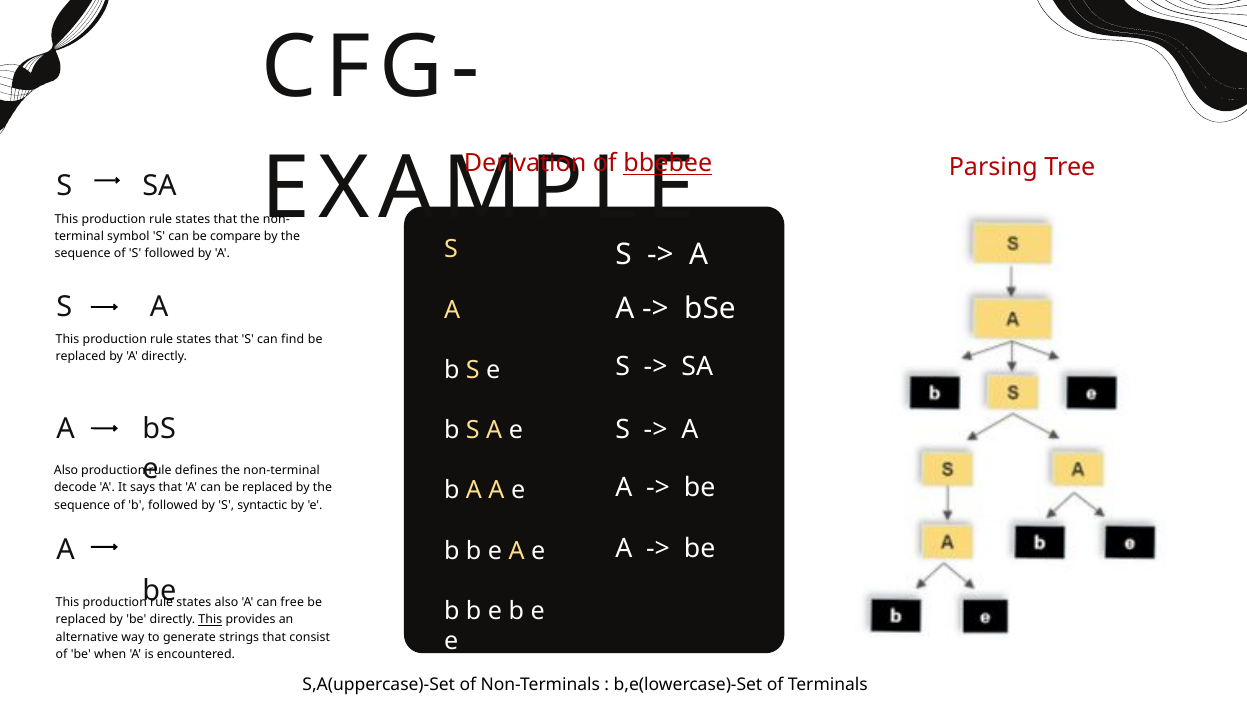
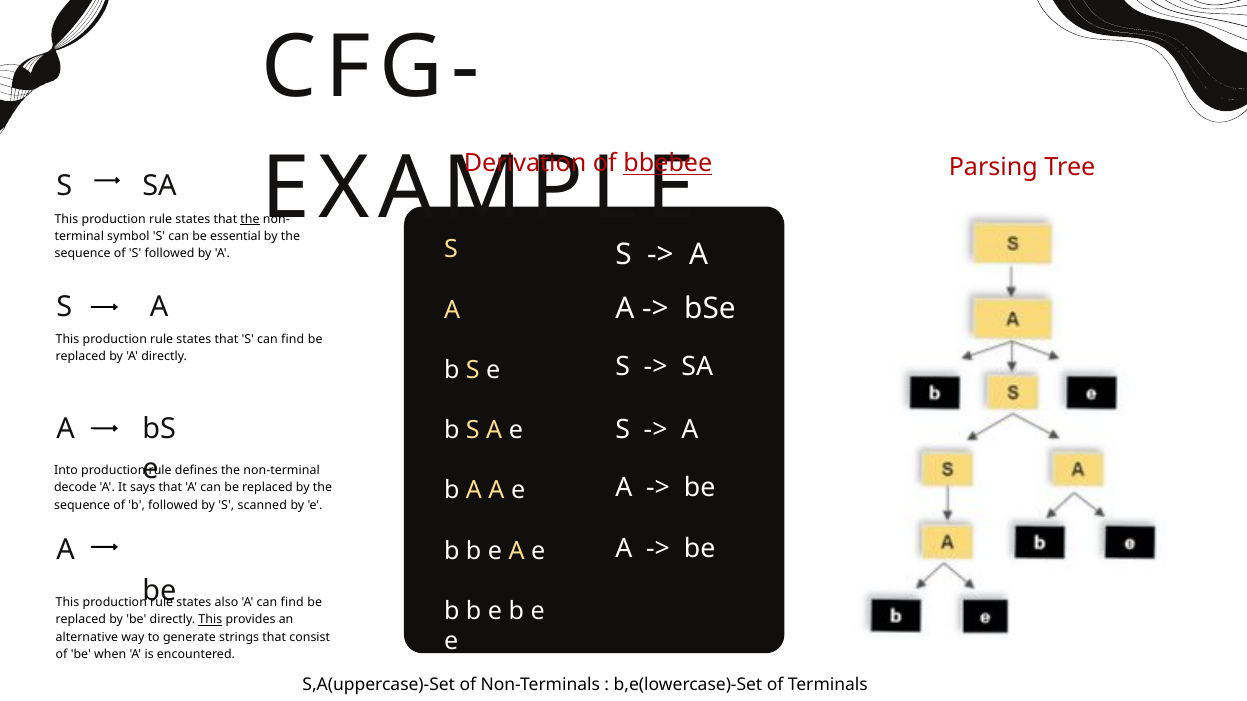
the at (250, 219) underline: none -> present
compare: compare -> essential
Also at (66, 470): Also -> Into
syntactic: syntactic -> scanned
A can free: free -> find
